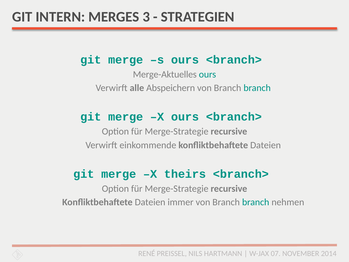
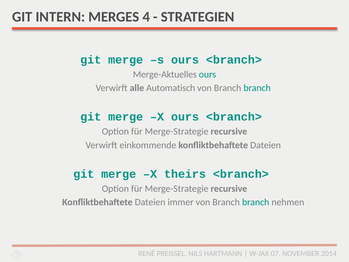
3: 3 -> 4
Abspeichern: Abspeichern -> Automatisch
